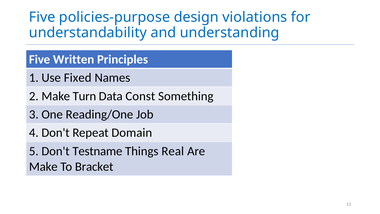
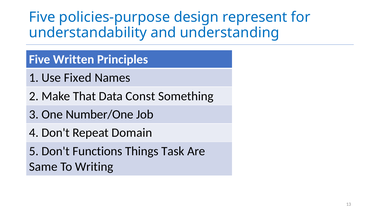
violations: violations -> represent
Turn: Turn -> That
Reading/One: Reading/One -> Number/One
Testname: Testname -> Functions
Real: Real -> Task
Make at (43, 166): Make -> Same
Bracket: Bracket -> Writing
